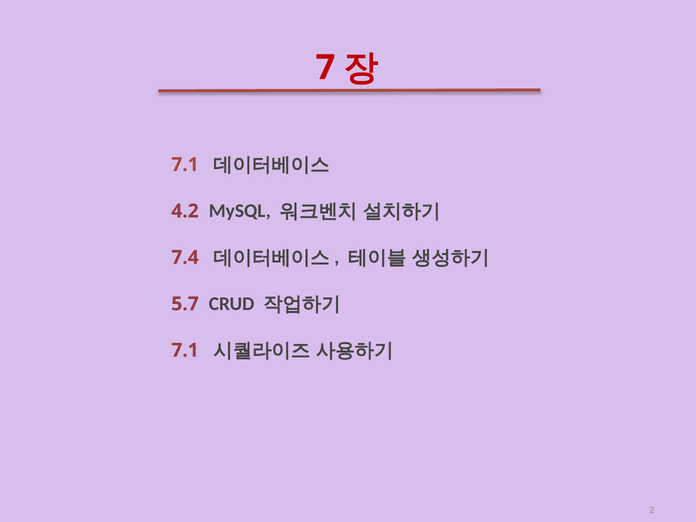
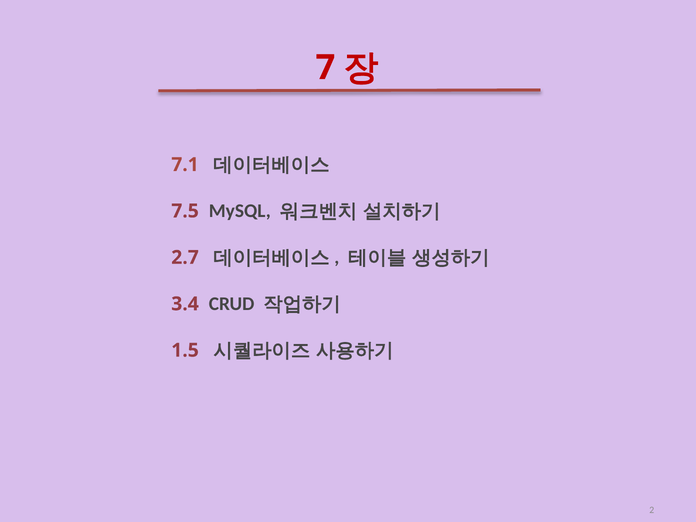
4.2: 4.2 -> 7.5
7.4: 7.4 -> 2.7
5.7: 5.7 -> 3.4
7.1 at (185, 350): 7.1 -> 1.5
